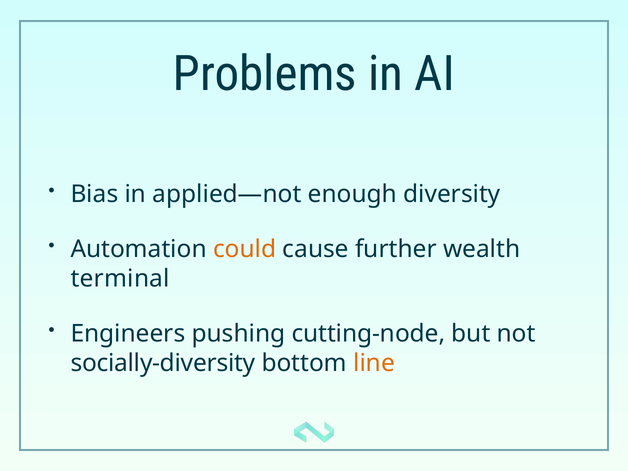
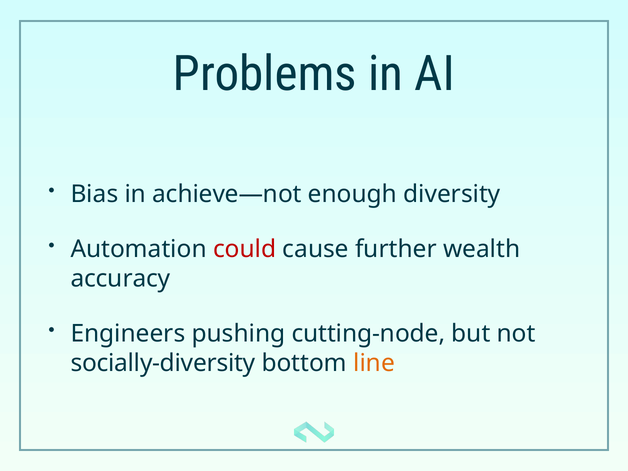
applied—not: applied—not -> achieve—not
could colour: orange -> red
terminal: terminal -> accuracy
